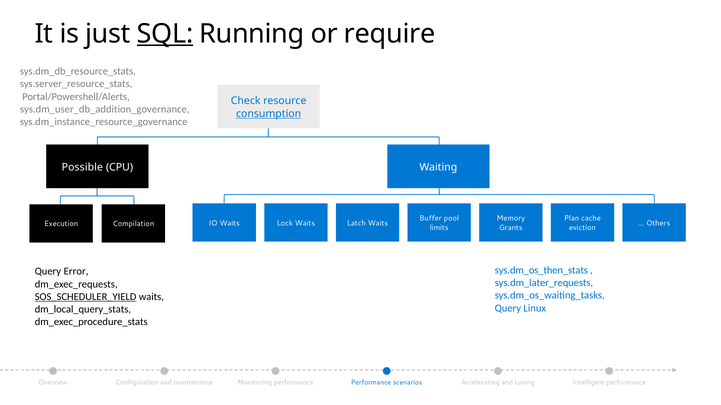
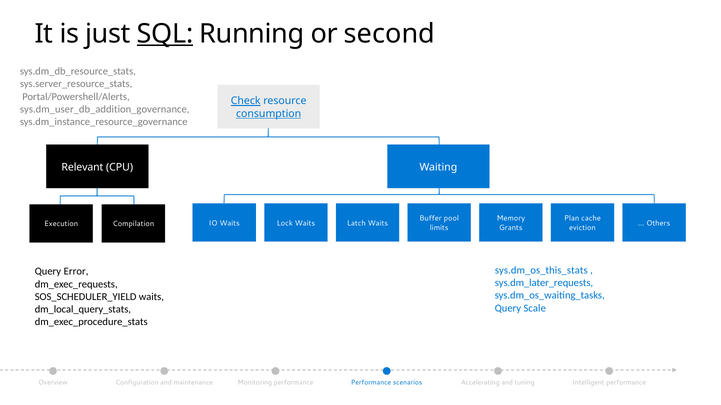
require: require -> second
Check underline: none -> present
Possible: Possible -> Relevant
sys.dm_os_then_stats: sys.dm_os_then_stats -> sys.dm_os_this_stats
SOS_SCHEDULER_YIELD underline: present -> none
Linux: Linux -> Scale
